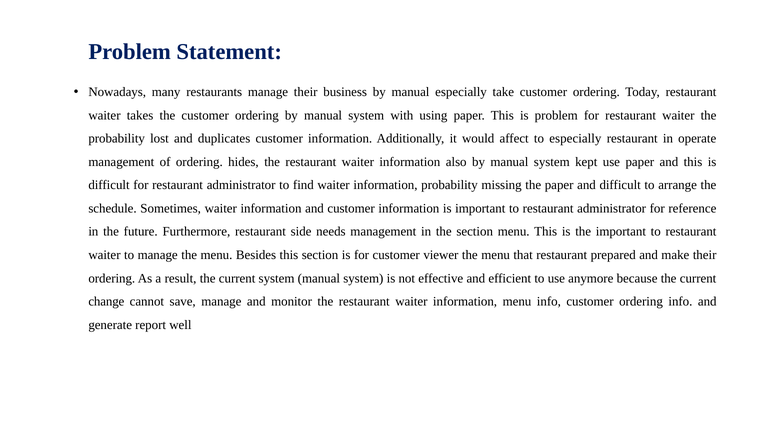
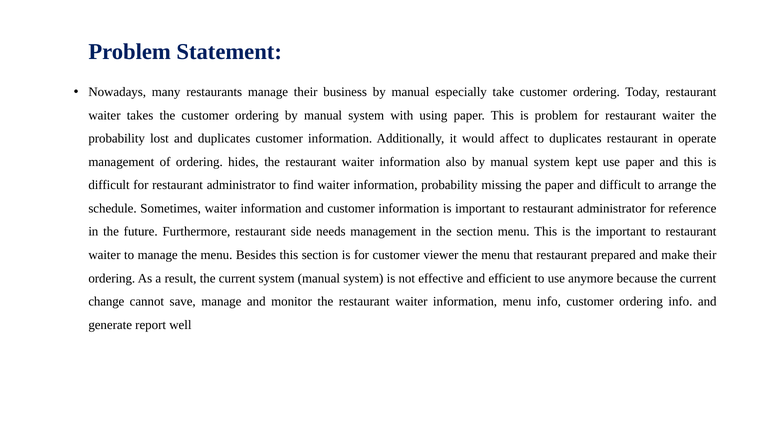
to especially: especially -> duplicates
